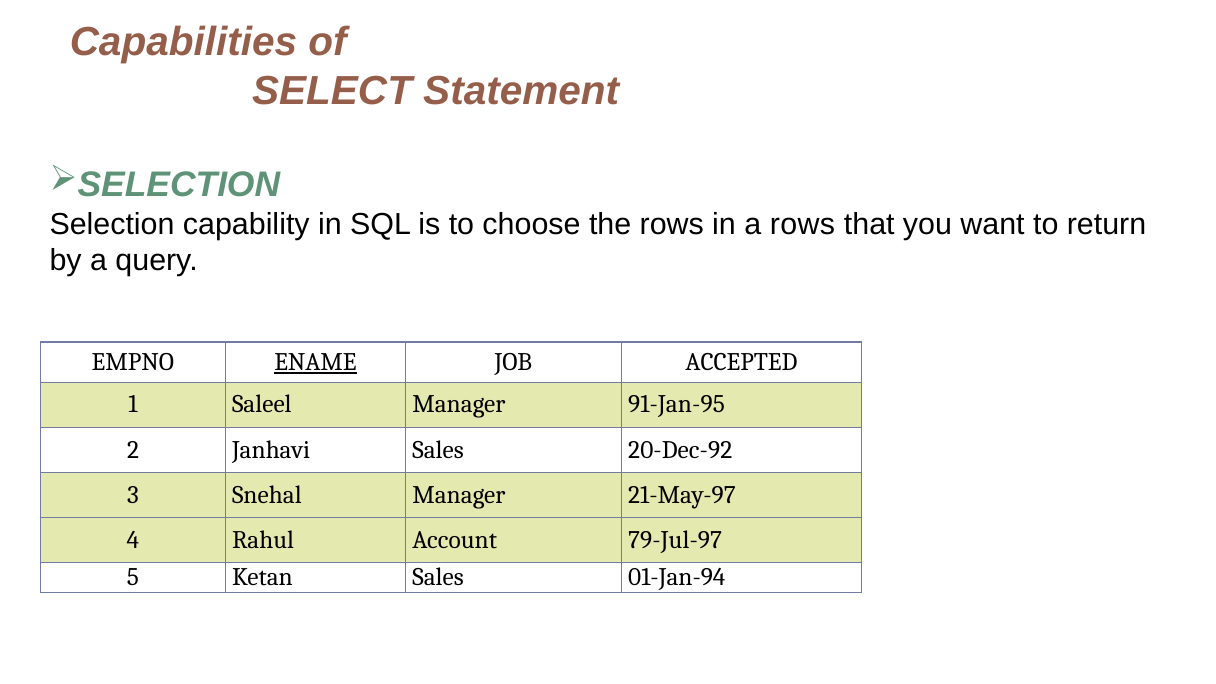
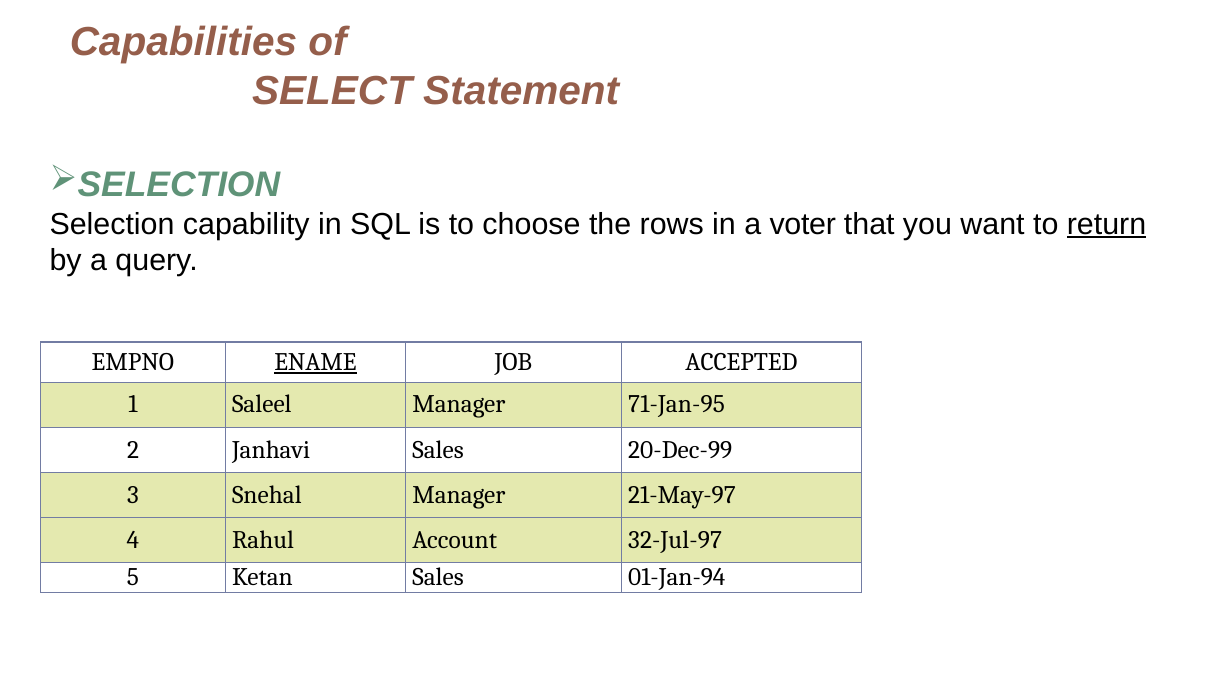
a rows: rows -> voter
return underline: none -> present
91-Jan-95: 91-Jan-95 -> 71-Jan-95
20-Dec-92: 20-Dec-92 -> 20-Dec-99
79-Jul-97: 79-Jul-97 -> 32-Jul-97
